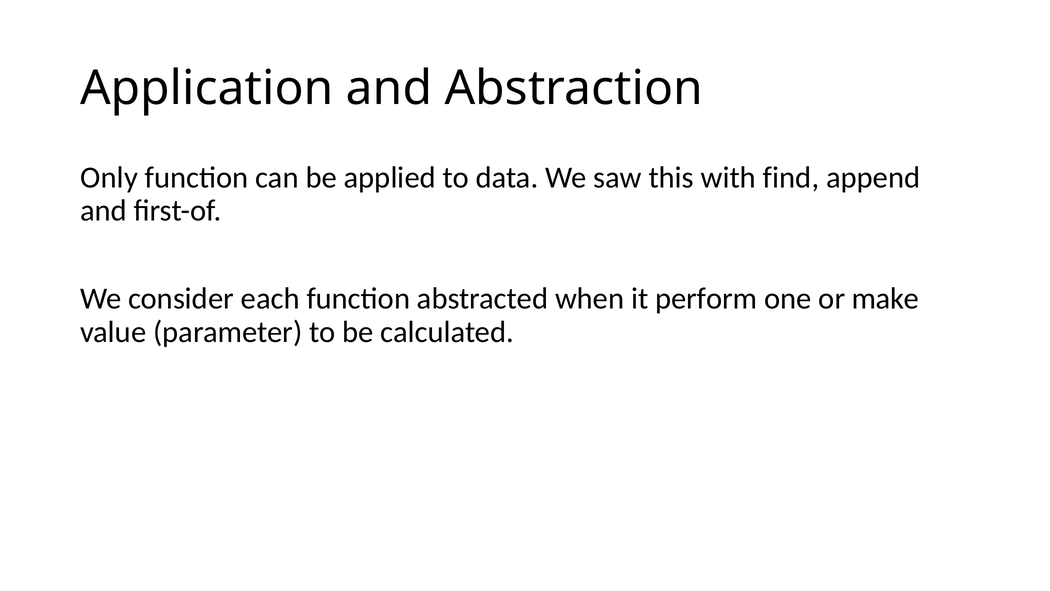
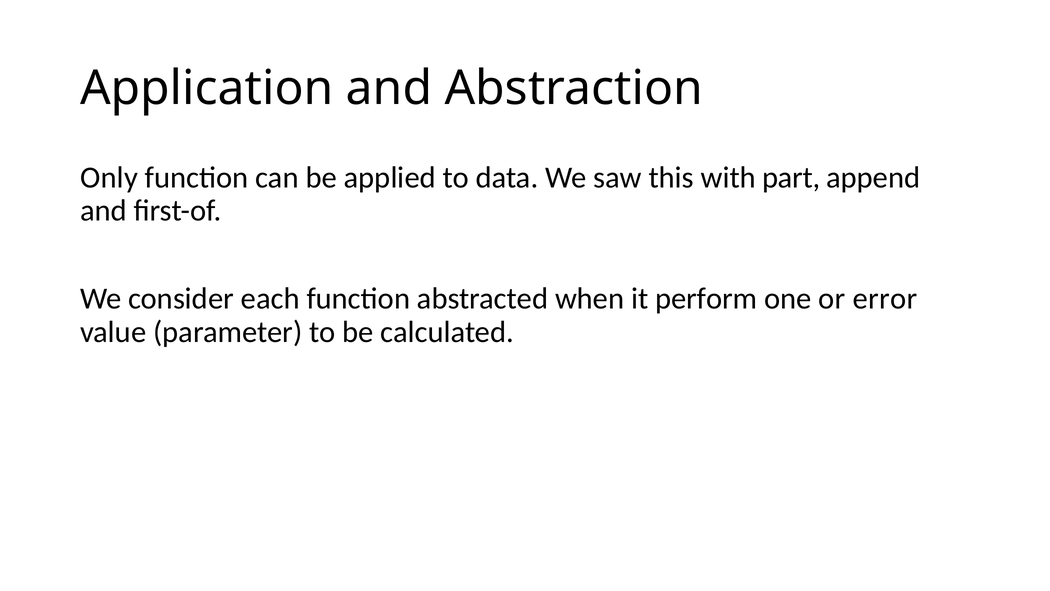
find: find -> part
make: make -> error
